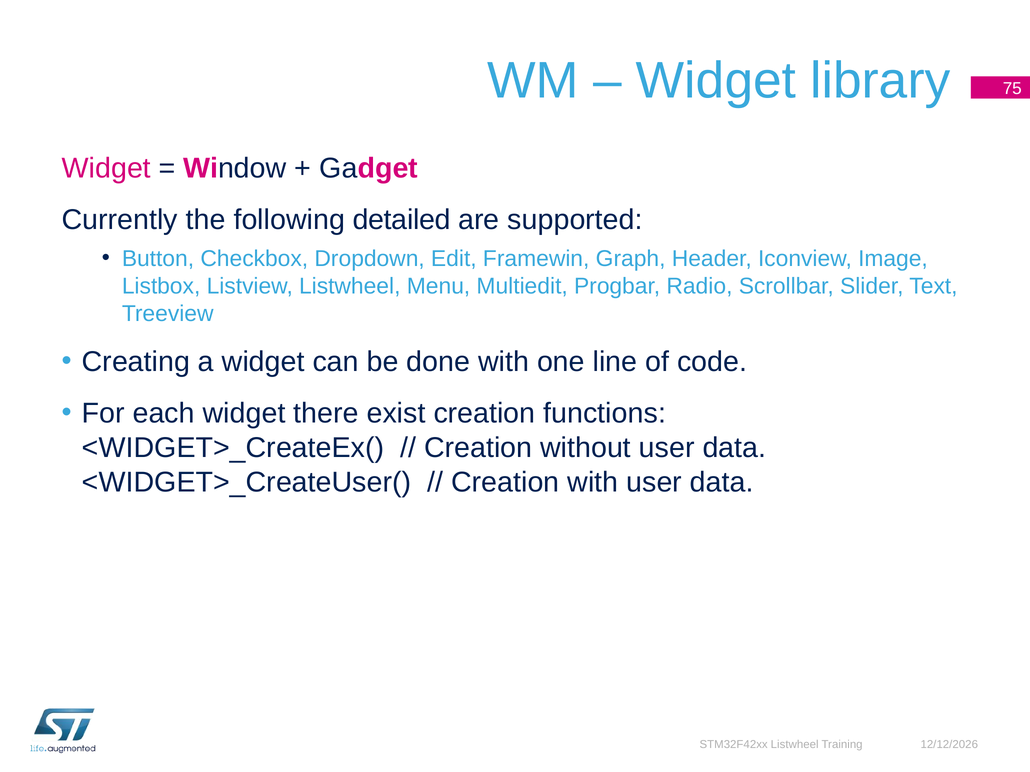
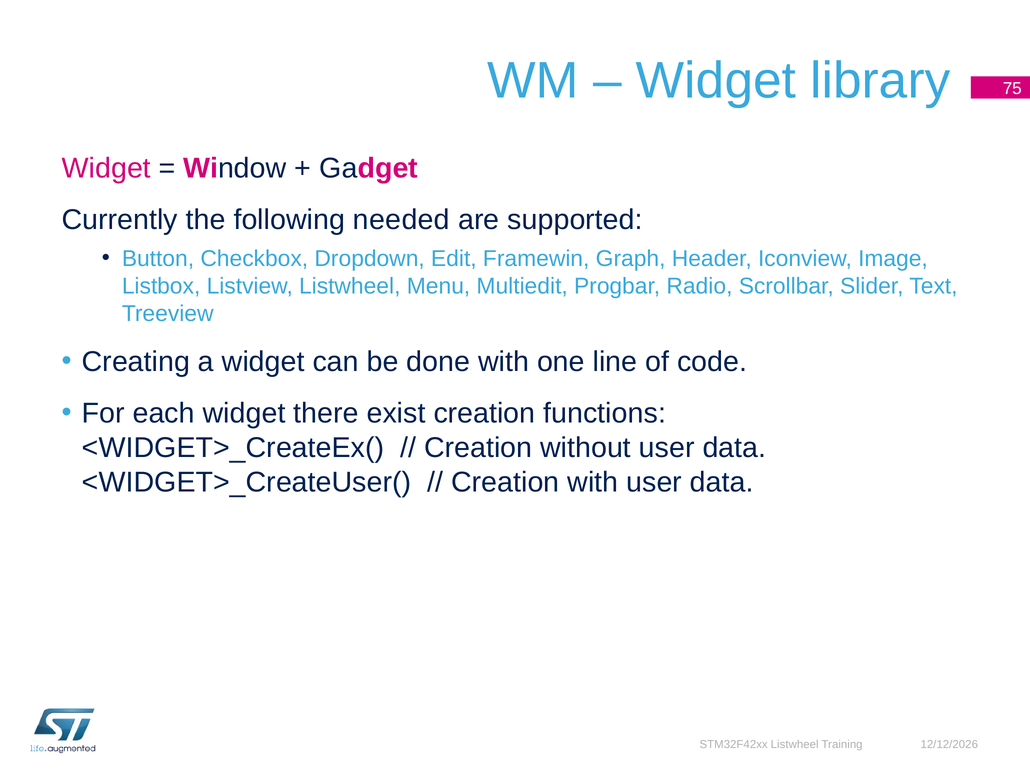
detailed: detailed -> needed
